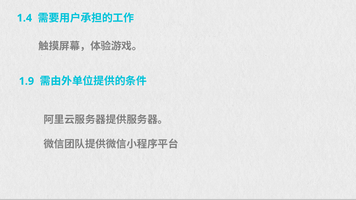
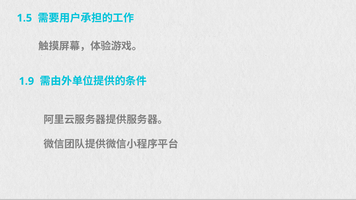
1.4: 1.4 -> 1.5
